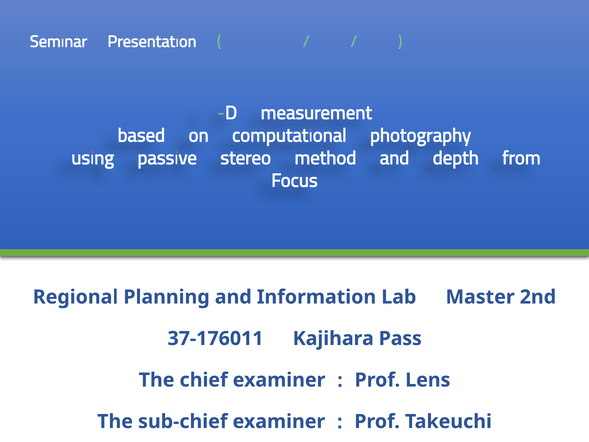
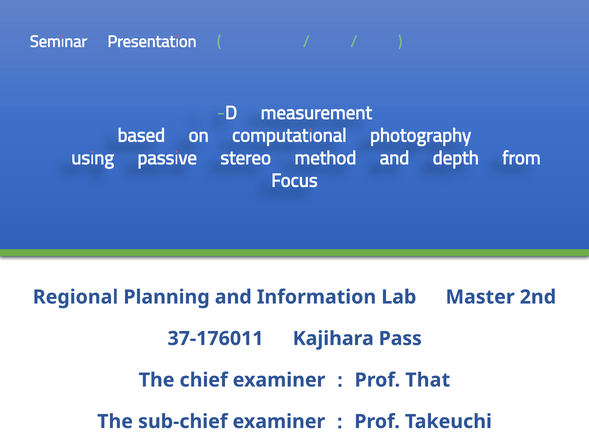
Lens: Lens -> That
